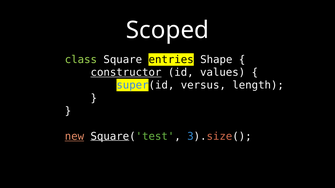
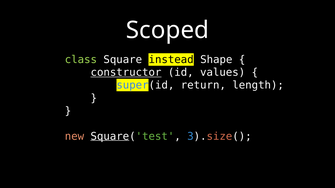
entries: entries -> instead
versus: versus -> return
new underline: present -> none
